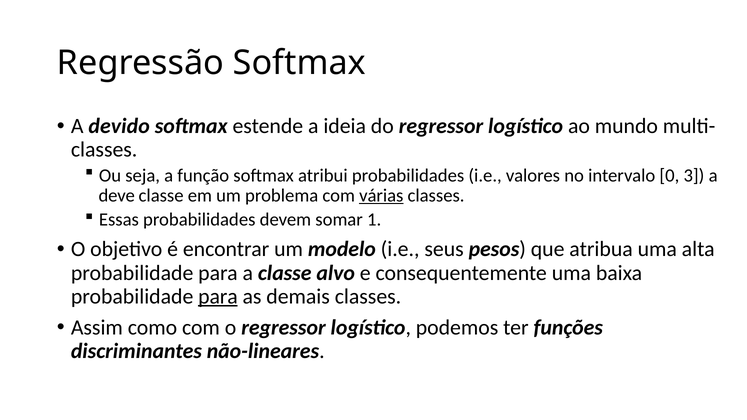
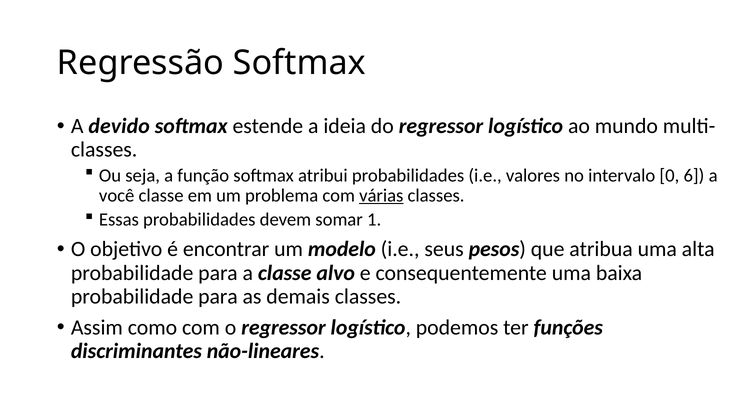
3: 3 -> 6
deve: deve -> você
para at (218, 296) underline: present -> none
